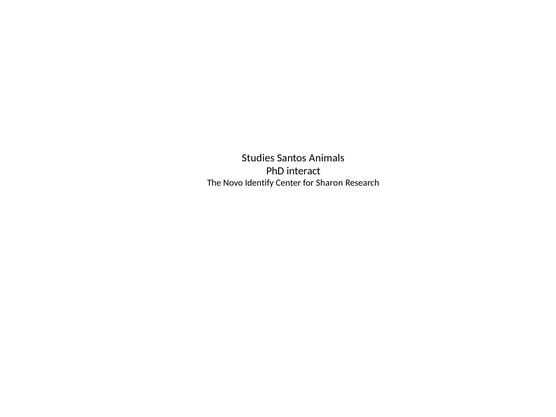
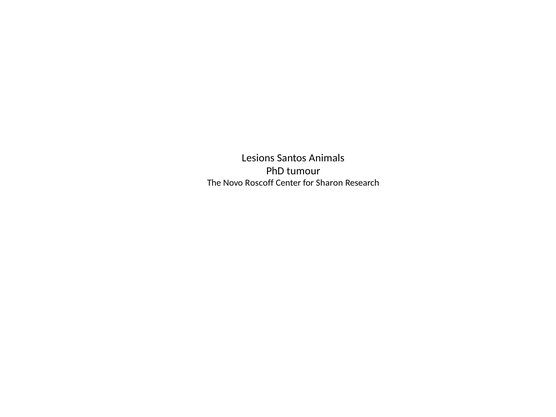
Studies: Studies -> Lesions
interact: interact -> tumour
Identify: Identify -> Roscoff
